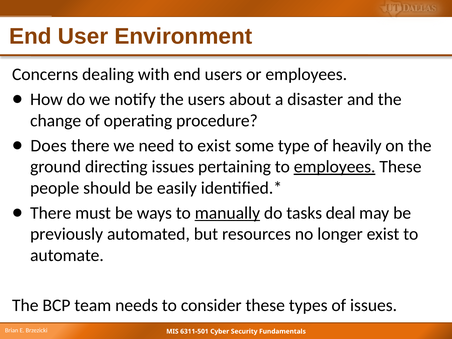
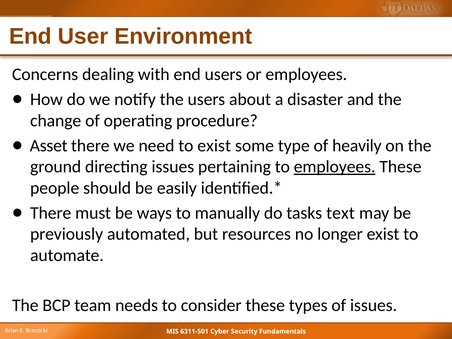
Does: Does -> Asset
manually underline: present -> none
deal: deal -> text
